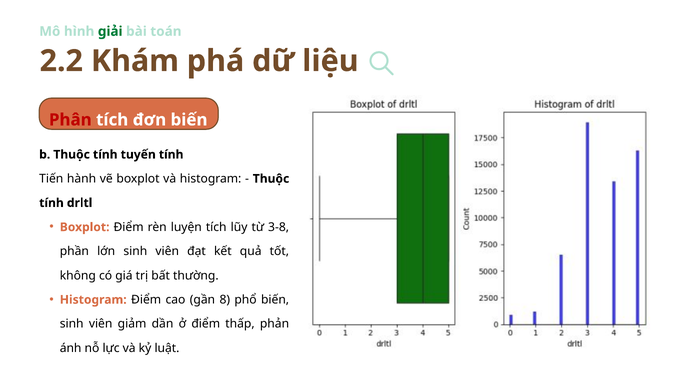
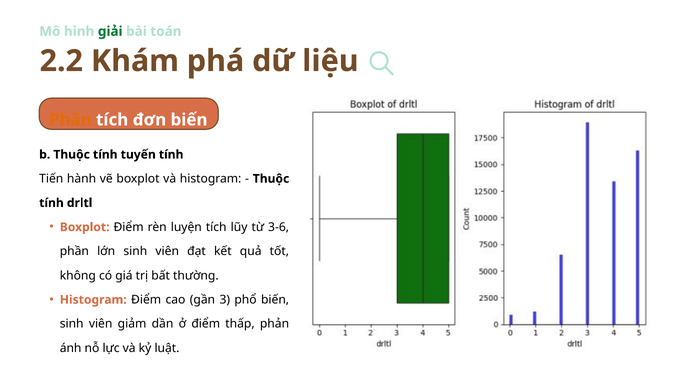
Phân colour: red -> orange
3-8: 3-8 -> 3-6
8: 8 -> 3
